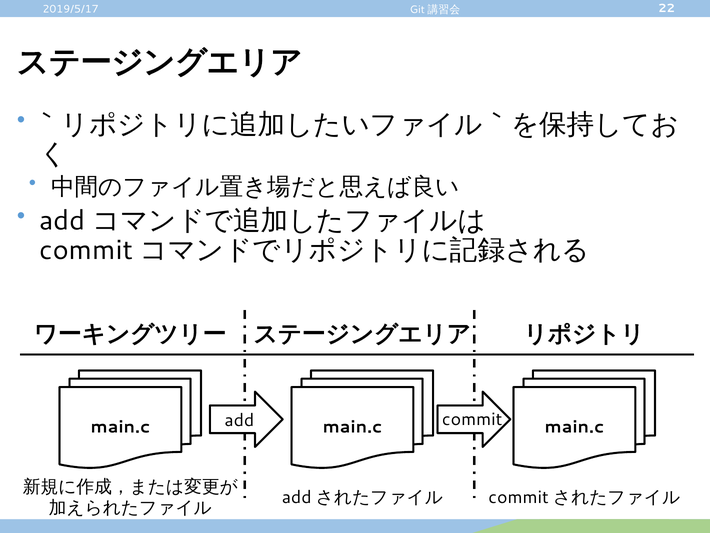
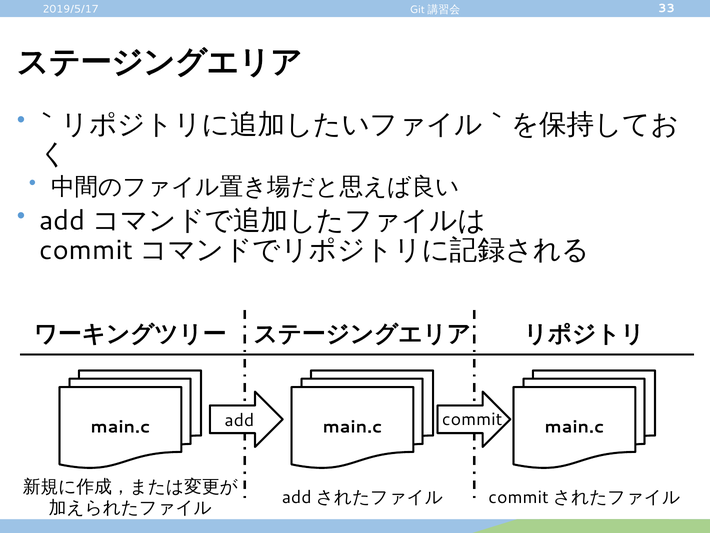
22: 22 -> 33
